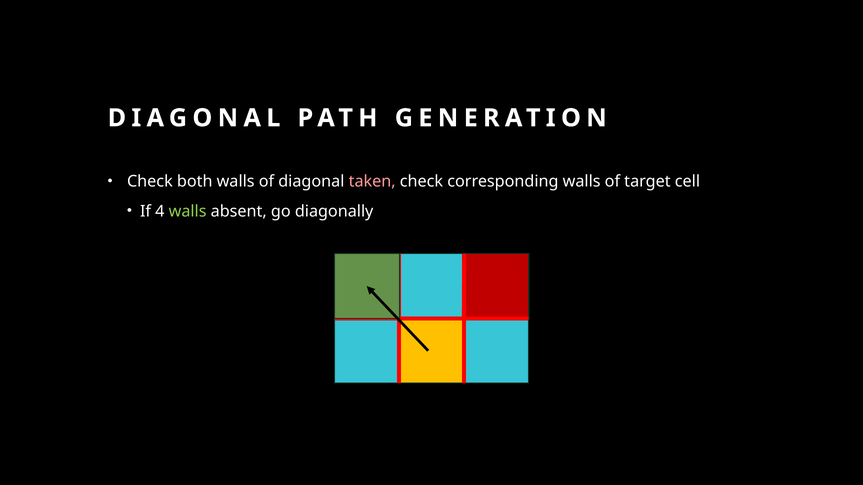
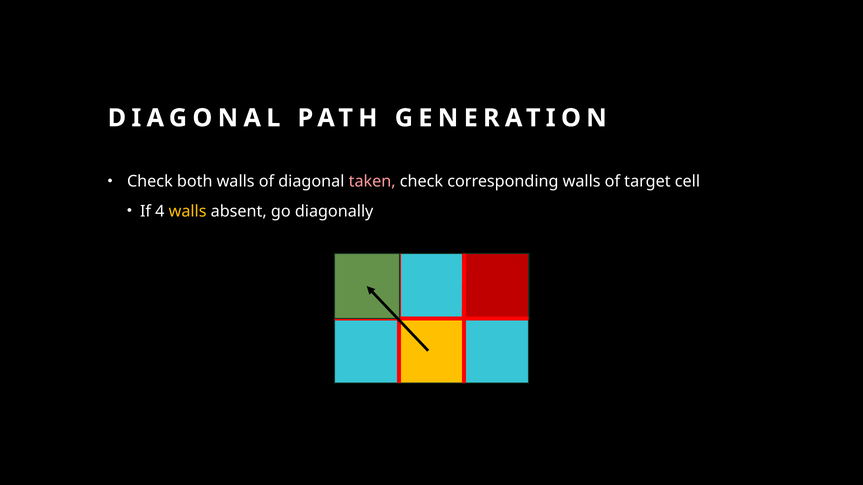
walls at (188, 211) colour: light green -> yellow
